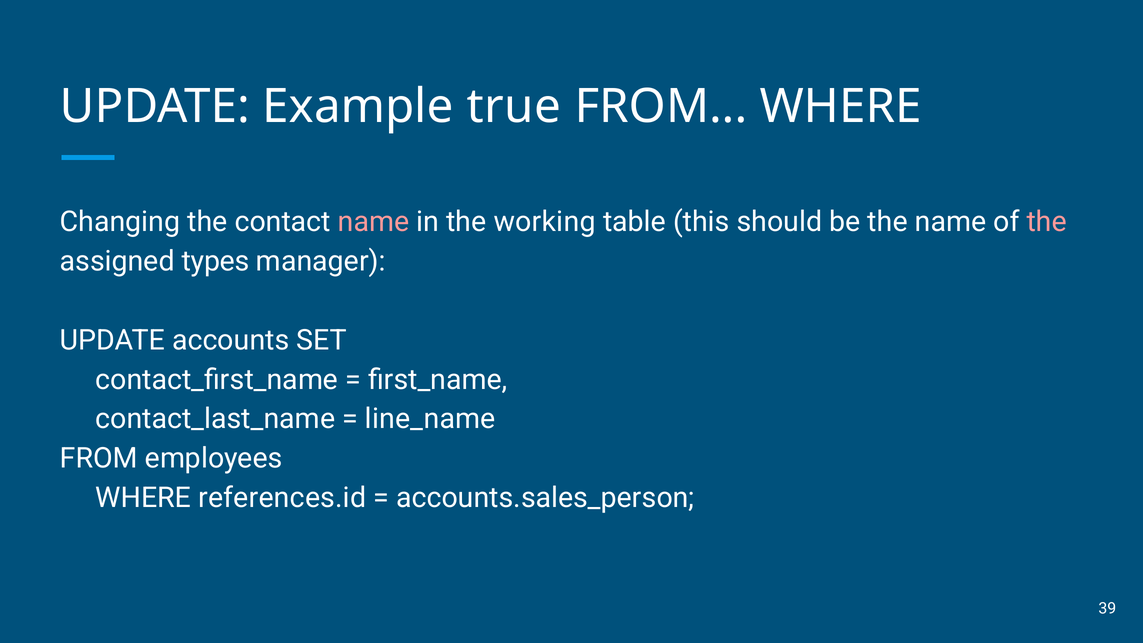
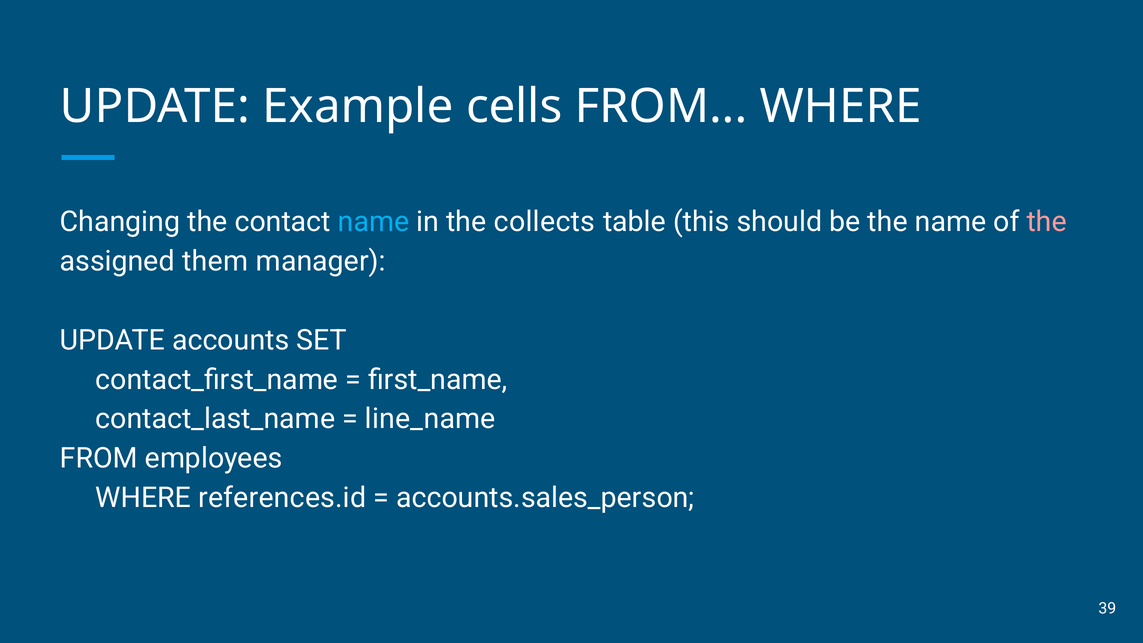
true: true -> cells
name at (374, 222) colour: pink -> light blue
working: working -> collects
types: types -> them
